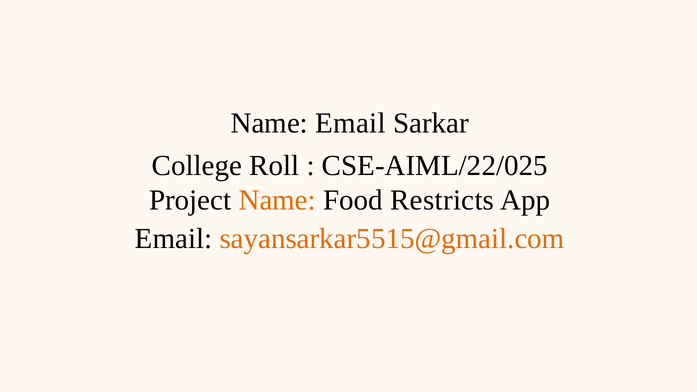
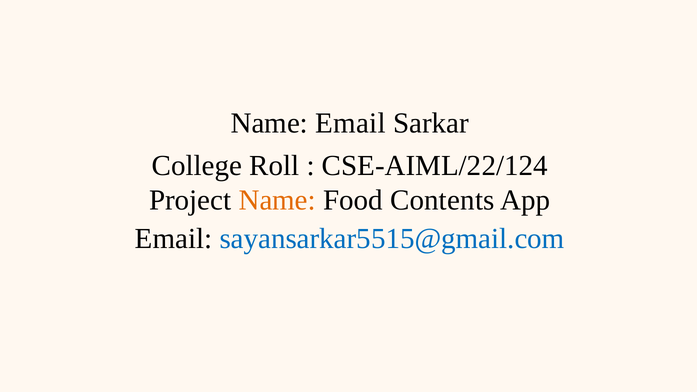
CSE-AIML/22/025: CSE-AIML/22/025 -> CSE-AIML/22/124
Restricts: Restricts -> Contents
sayansarkar5515@gmail.com colour: orange -> blue
